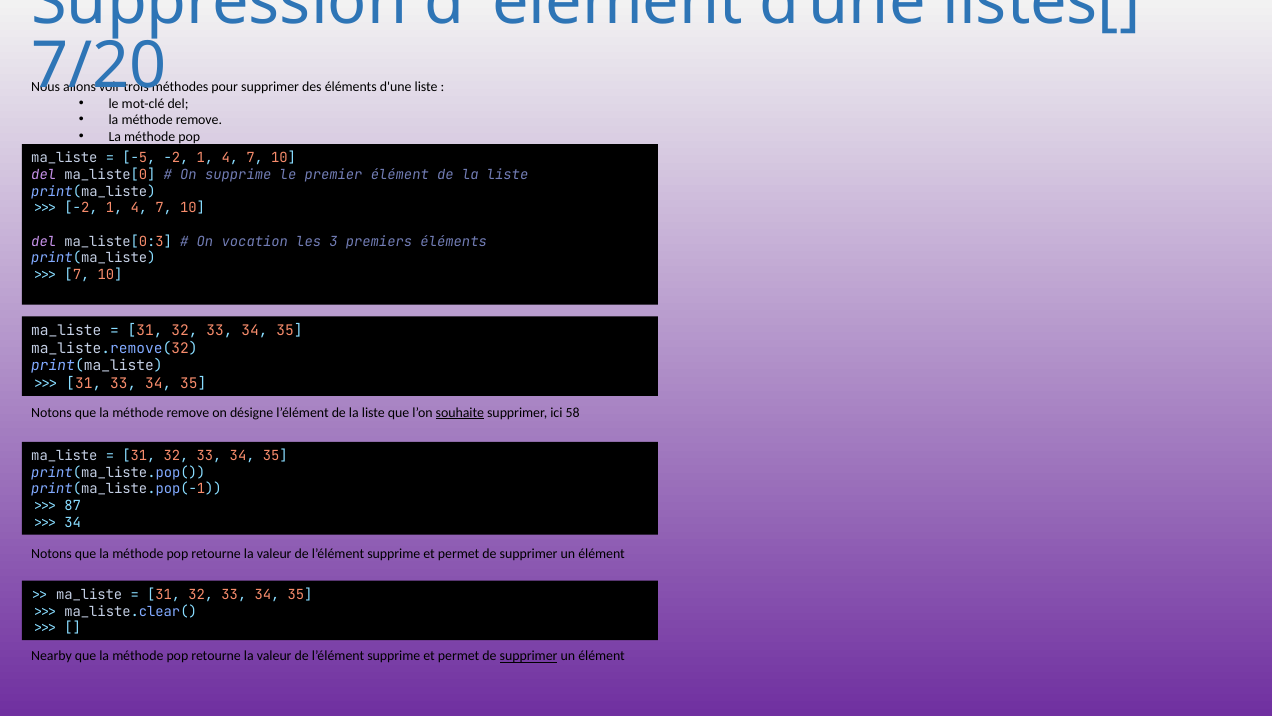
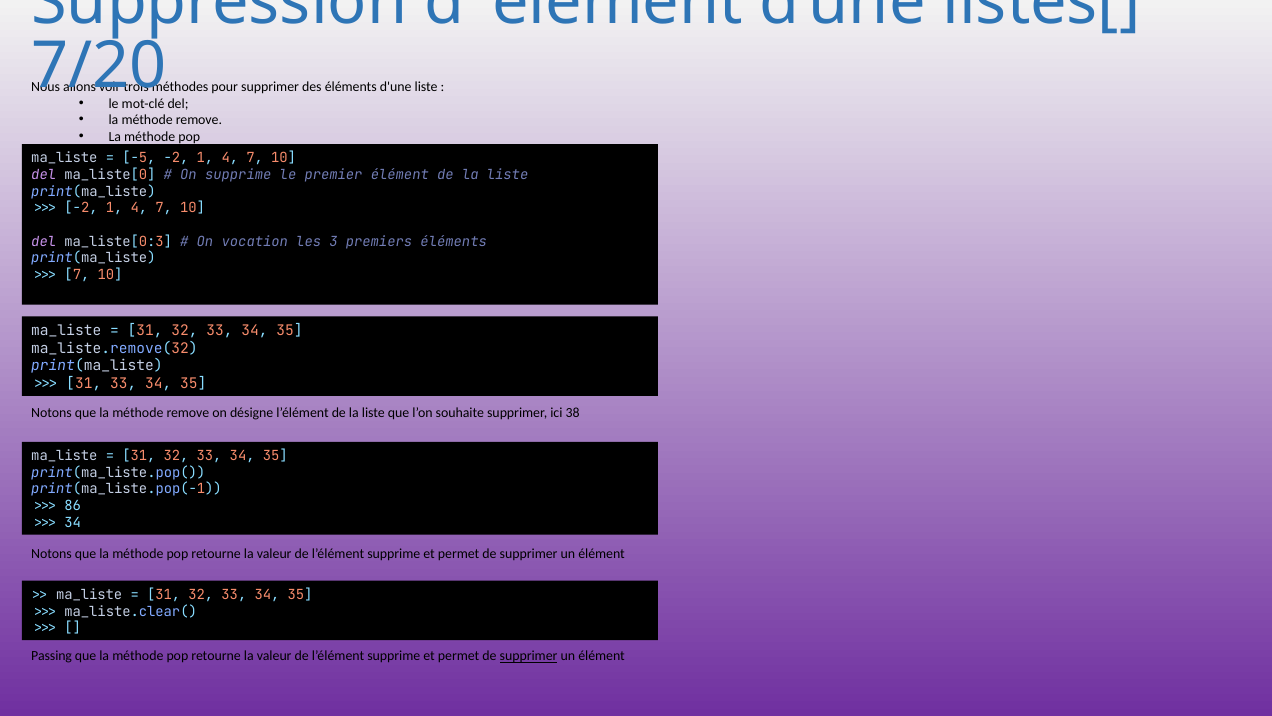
souhaite underline: present -> none
58: 58 -> 38
87: 87 -> 86
Nearby: Nearby -> Passing
